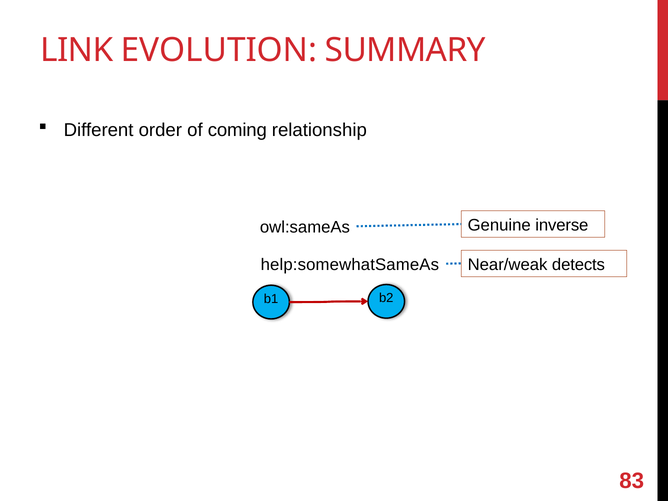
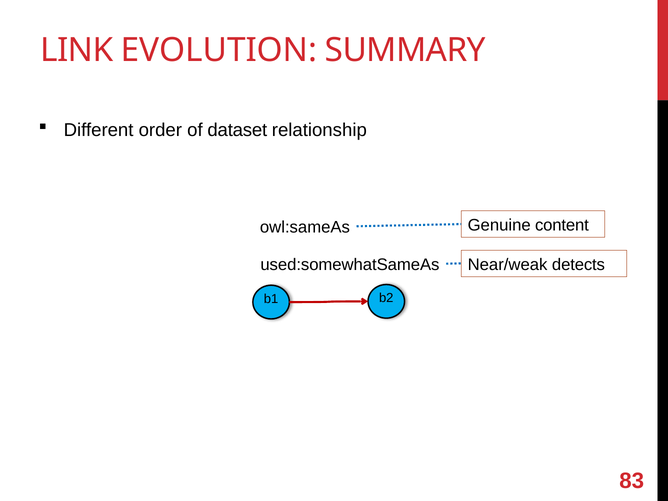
coming: coming -> dataset
inverse: inverse -> content
help:somewhatSameAs: help:somewhatSameAs -> used:somewhatSameAs
